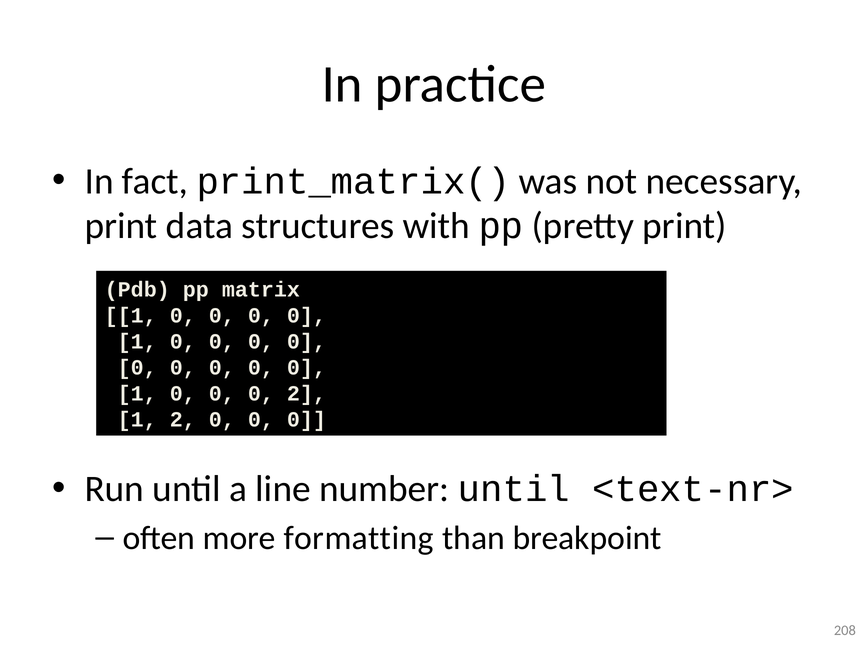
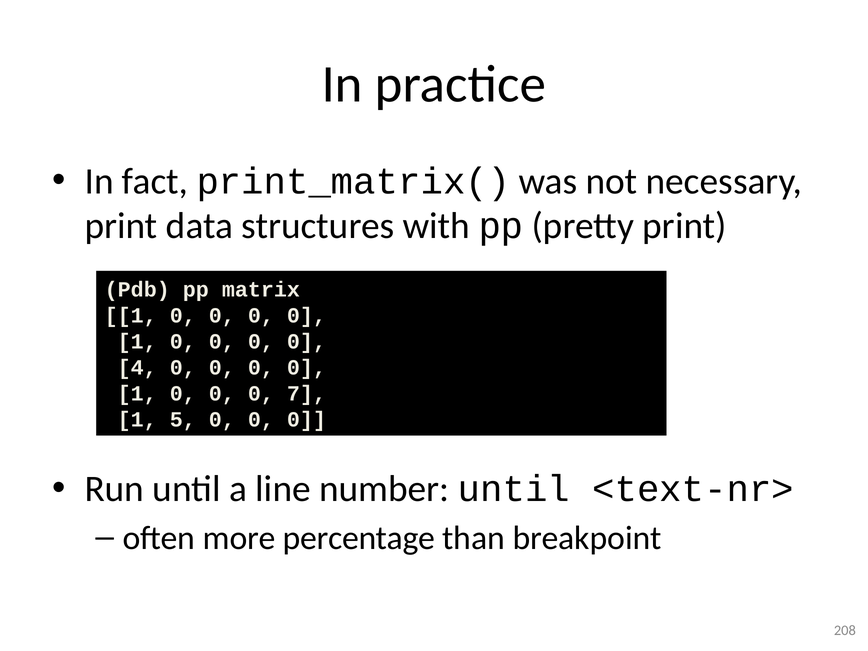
0 at (137, 368): 0 -> 4
0 2: 2 -> 7
1 2: 2 -> 5
formatting: formatting -> percentage
